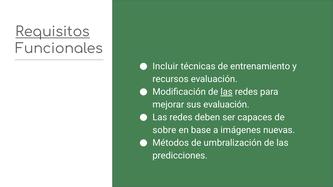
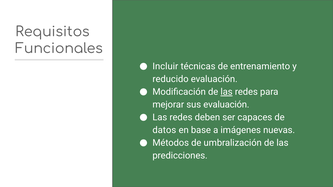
Requisitos underline: present -> none
recursos: recursos -> reducido
sobre: sobre -> datos
